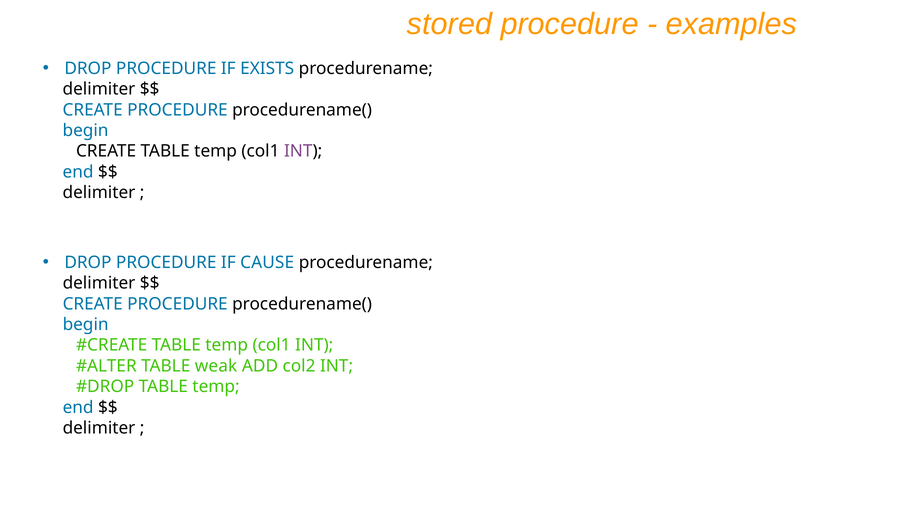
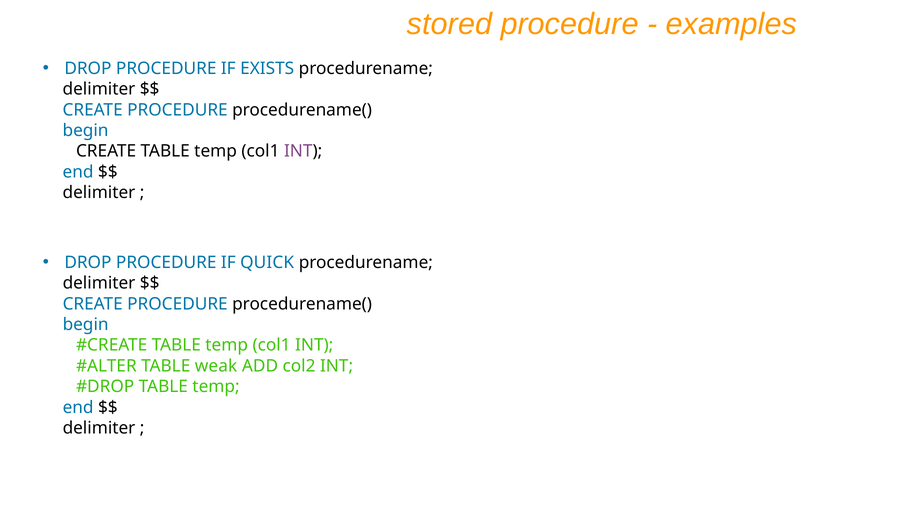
CAUSE: CAUSE -> QUICK
